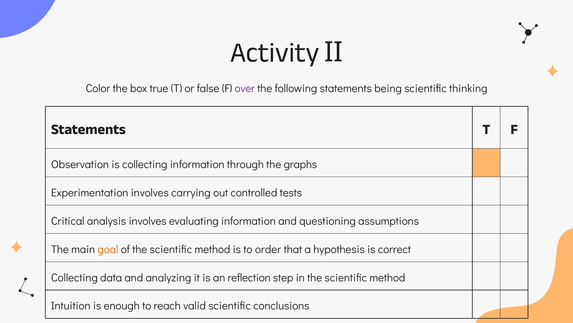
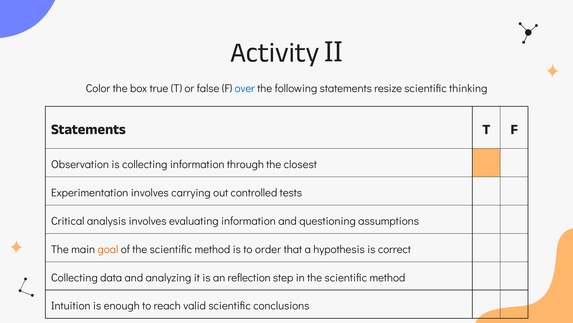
over colour: purple -> blue
being: being -> resize
graphs: graphs -> closest
